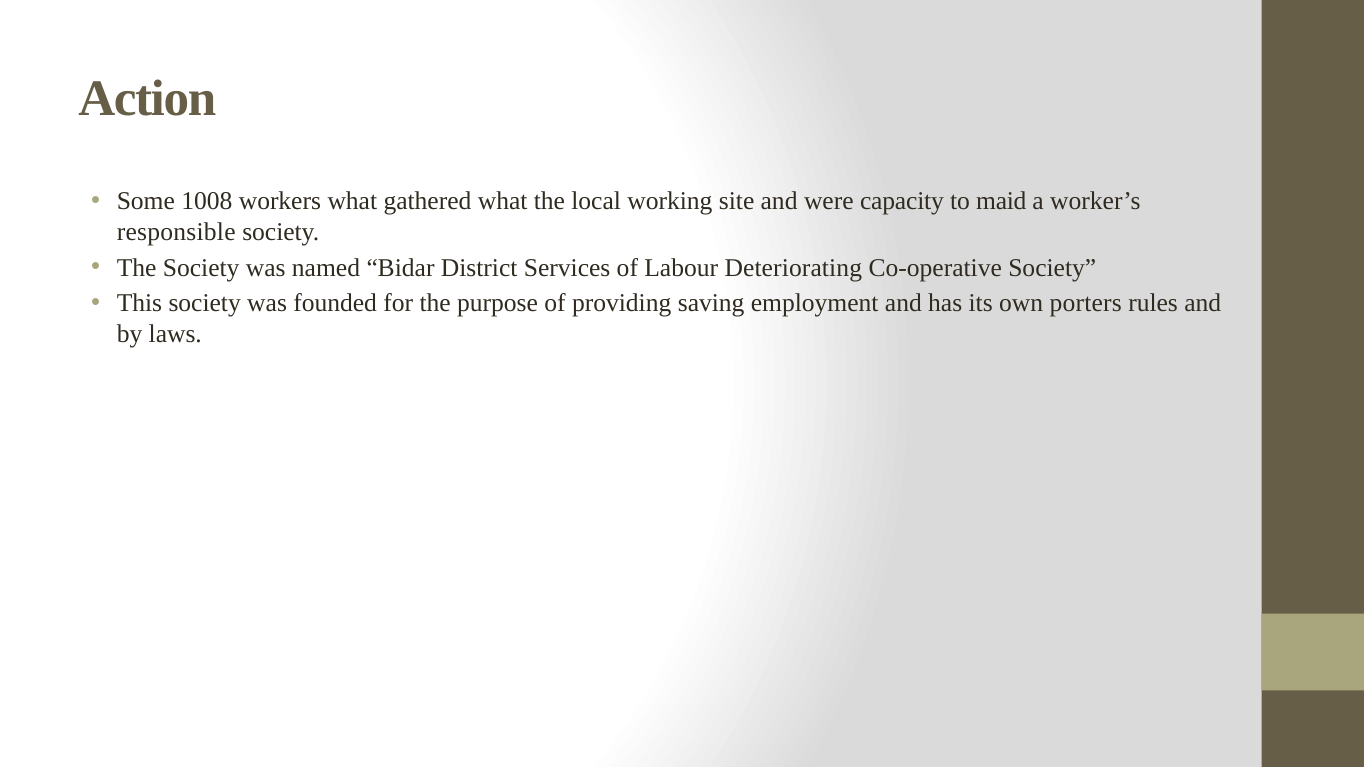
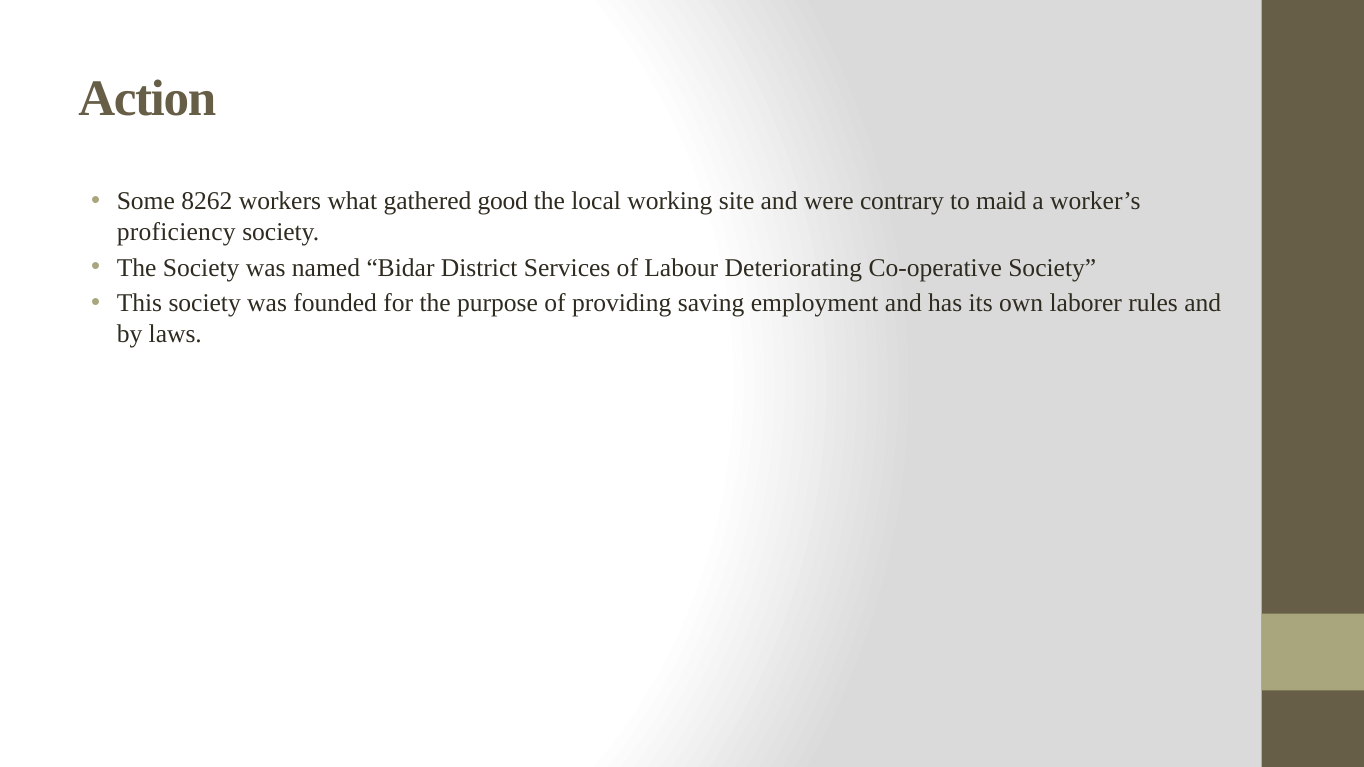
1008: 1008 -> 8262
gathered what: what -> good
capacity: capacity -> contrary
responsible: responsible -> proficiency
porters: porters -> laborer
